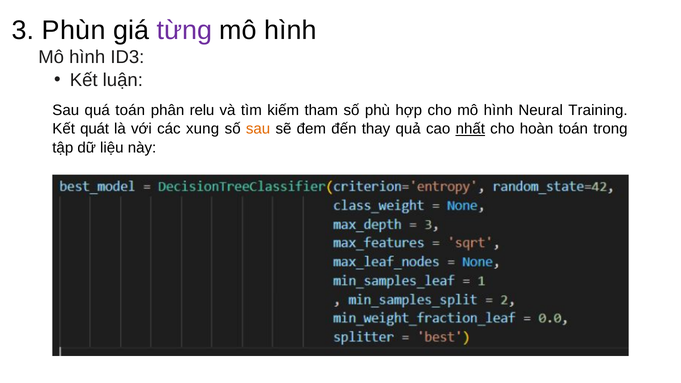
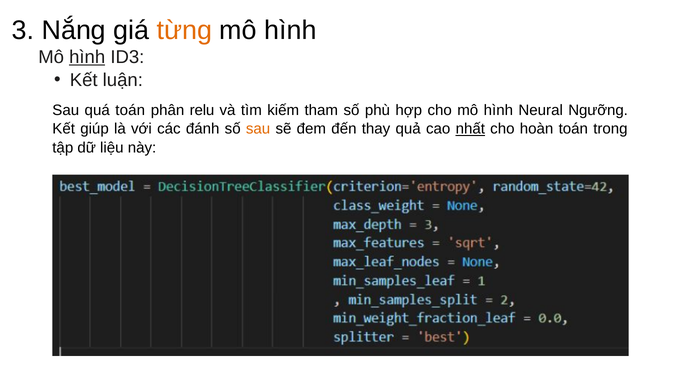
Phùn: Phùn -> Nắng
từng colour: purple -> orange
hình at (87, 57) underline: none -> present
Training: Training -> Ngưỡng
quát: quát -> giúp
xung: xung -> đánh
